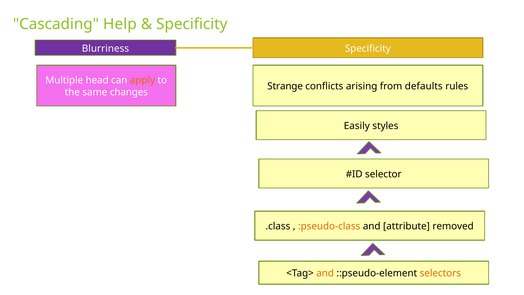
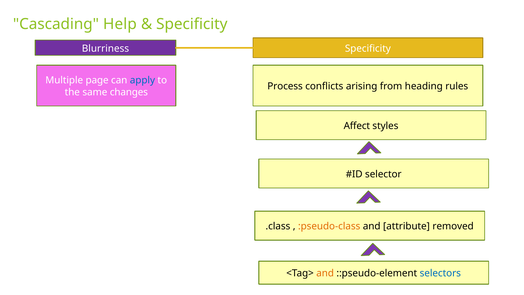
head: head -> page
apply colour: orange -> blue
Strange: Strange -> Process
defaults: defaults -> heading
Easily: Easily -> Affect
selectors colour: orange -> blue
